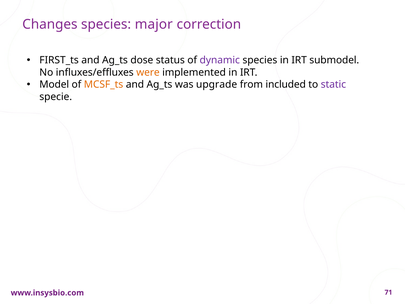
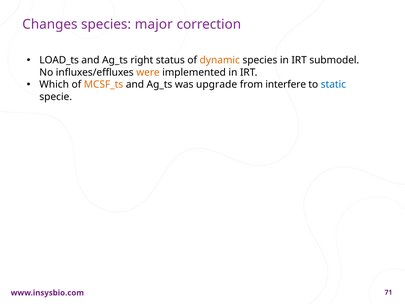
FIRST_ts: FIRST_ts -> LOAD_ts
dose: dose -> right
dynamic colour: purple -> orange
Model: Model -> Which
included: included -> interfere
static colour: purple -> blue
